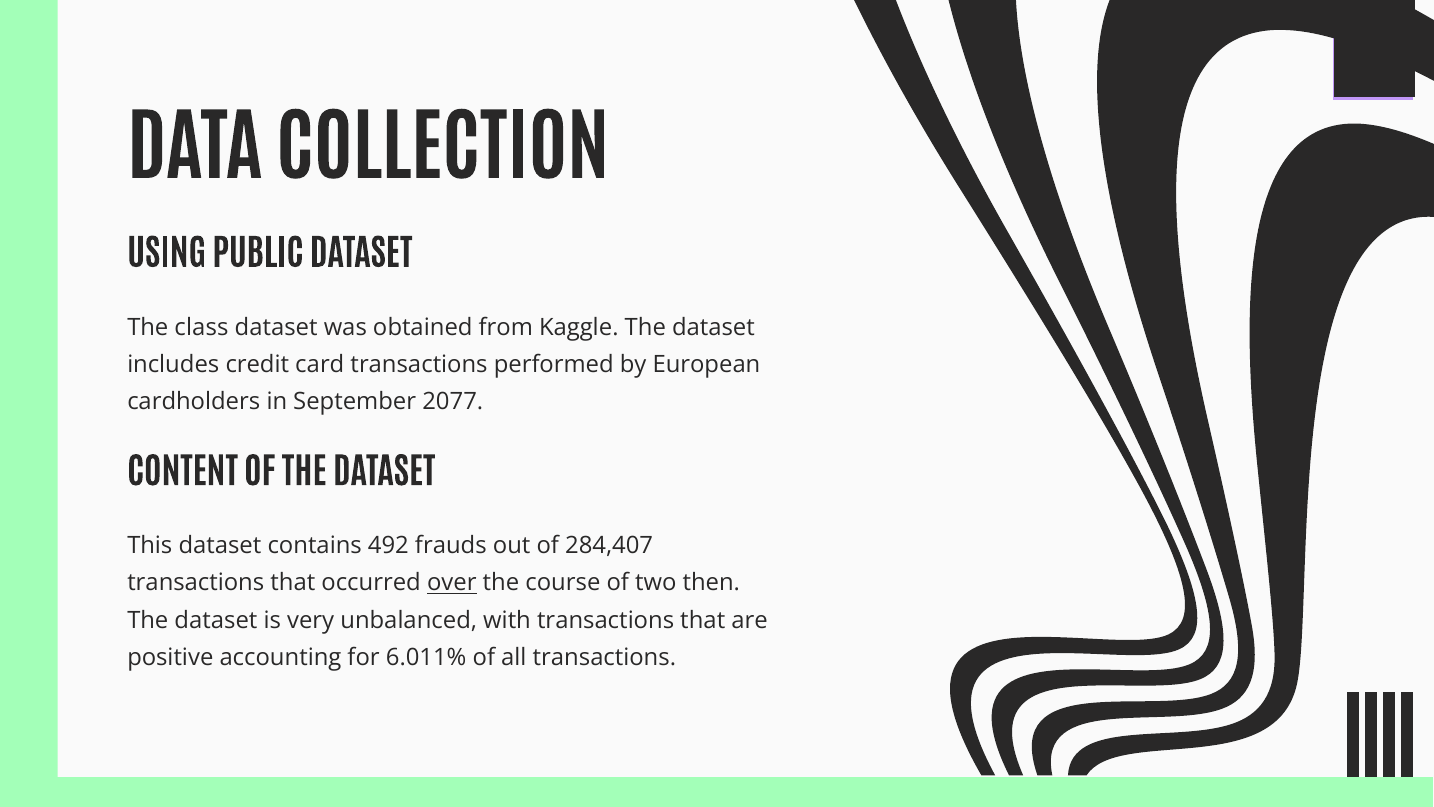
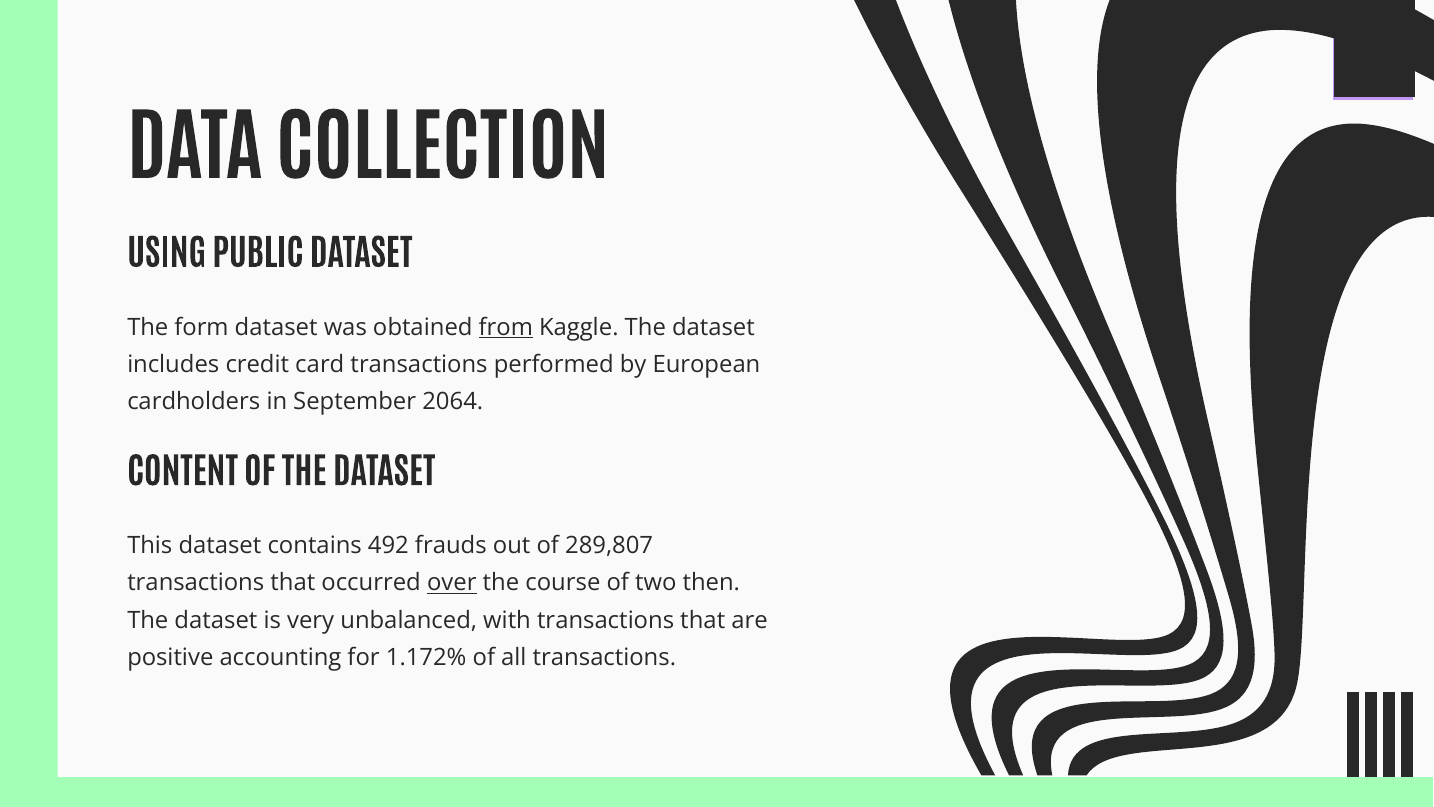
class: class -> form
from underline: none -> present
2077: 2077 -> 2064
284,407: 284,407 -> 289,807
6.011%: 6.011% -> 1.172%
